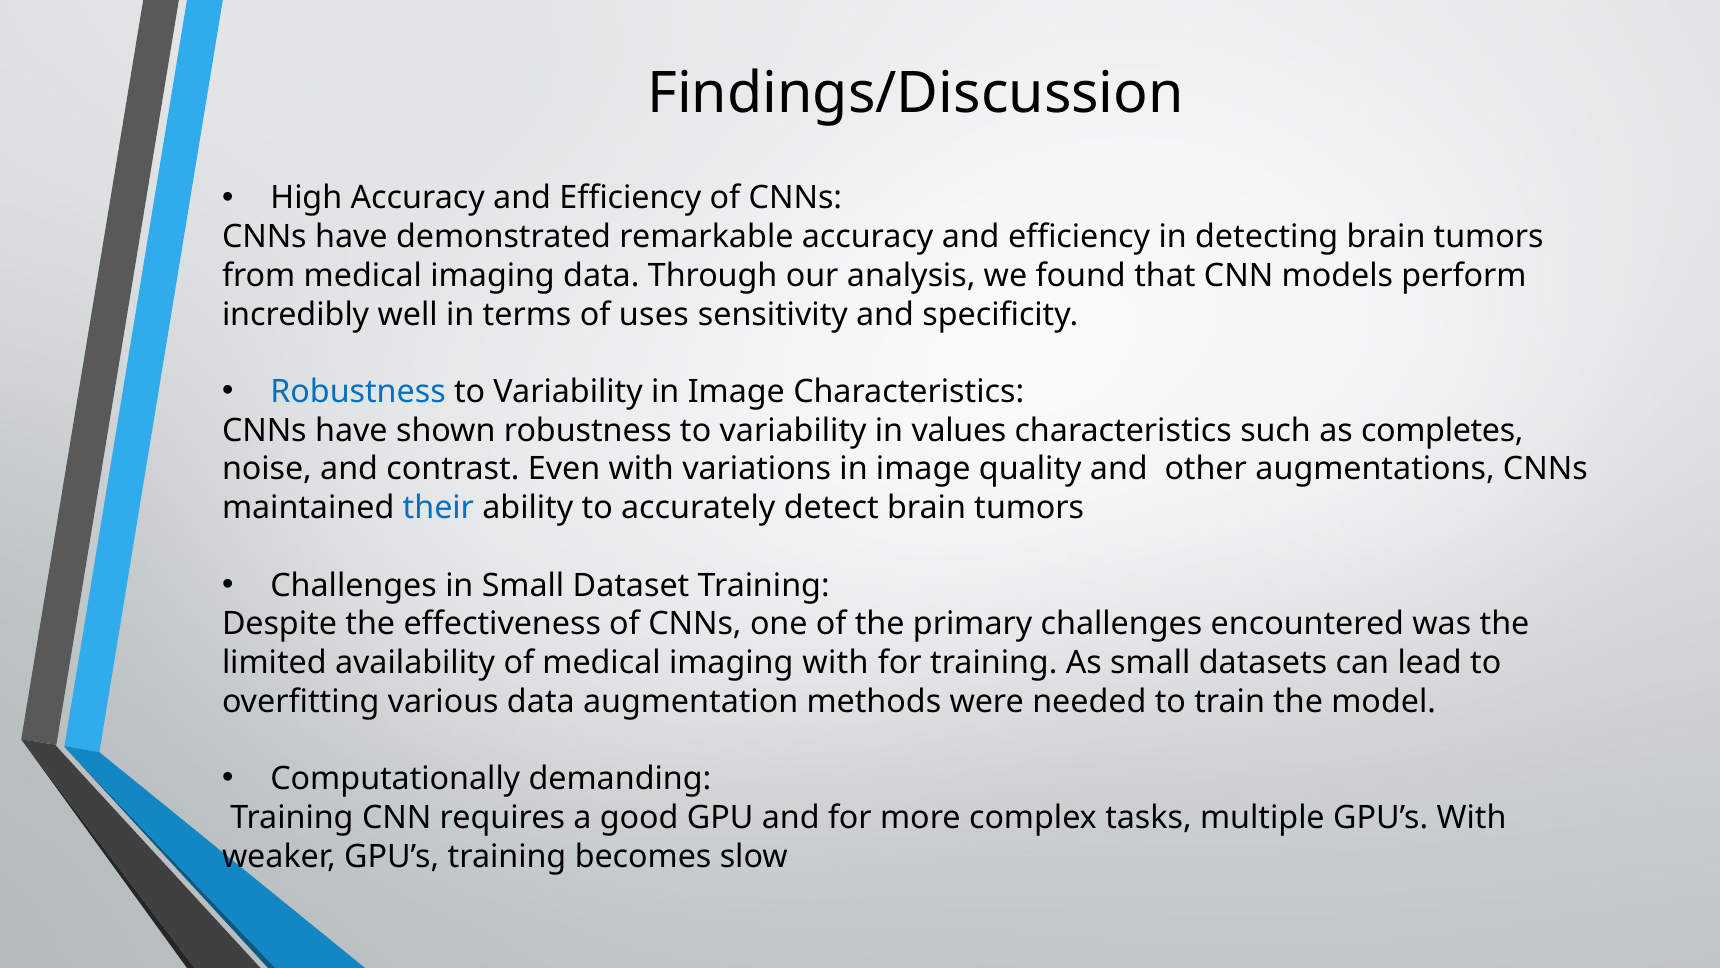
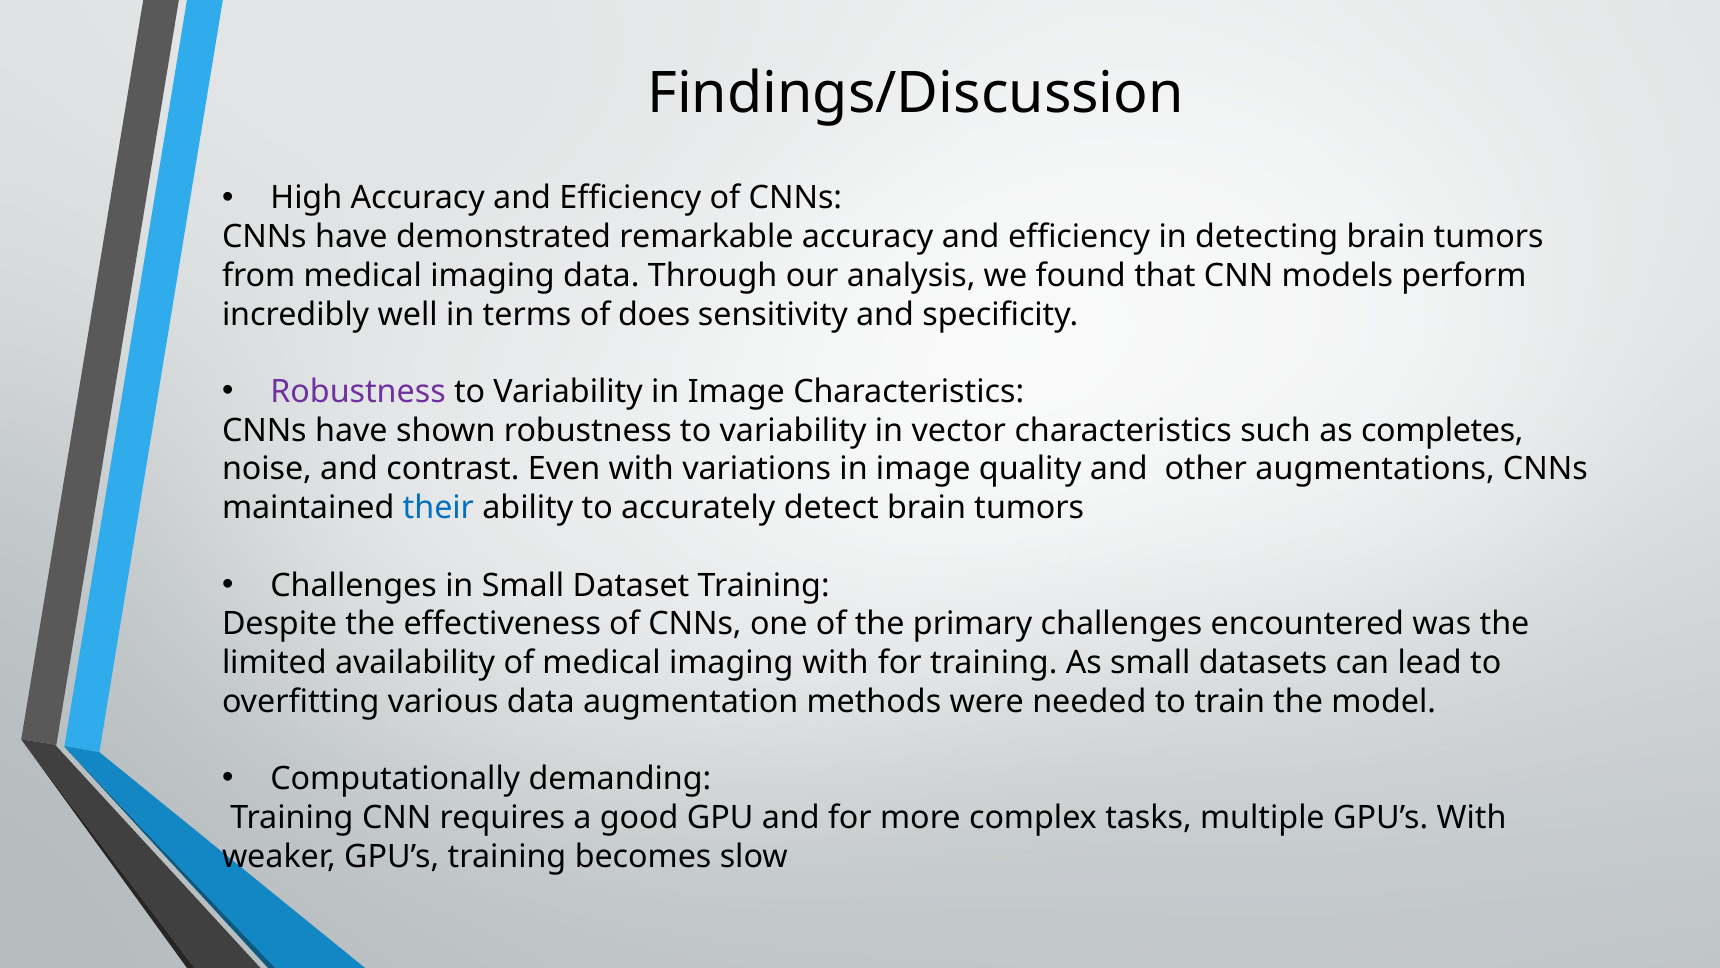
uses: uses -> does
Robustness at (358, 392) colour: blue -> purple
values: values -> vector
